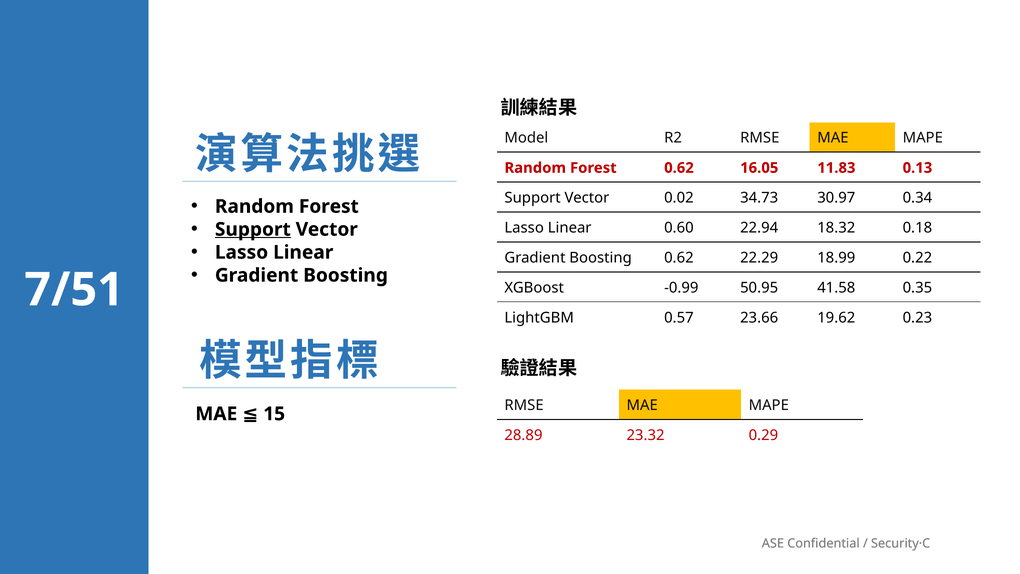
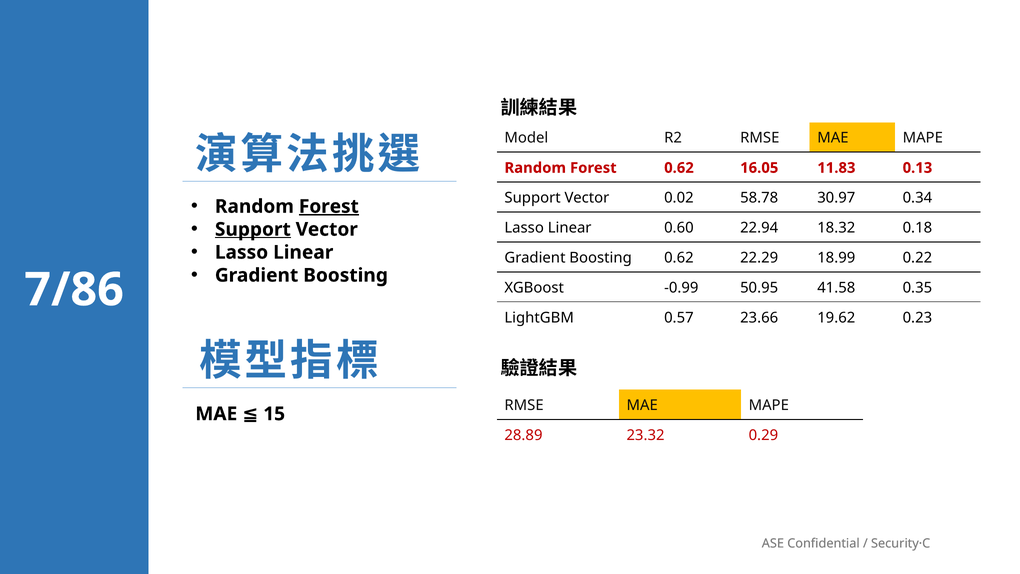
34.73: 34.73 -> 58.78
Forest at (329, 206) underline: none -> present
7/51: 7/51 -> 7/86
